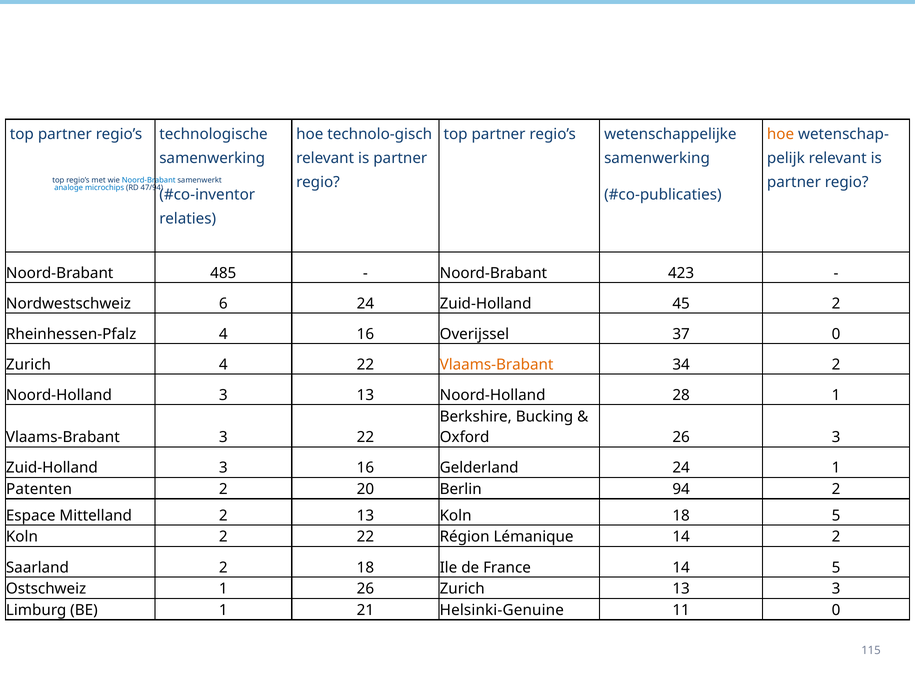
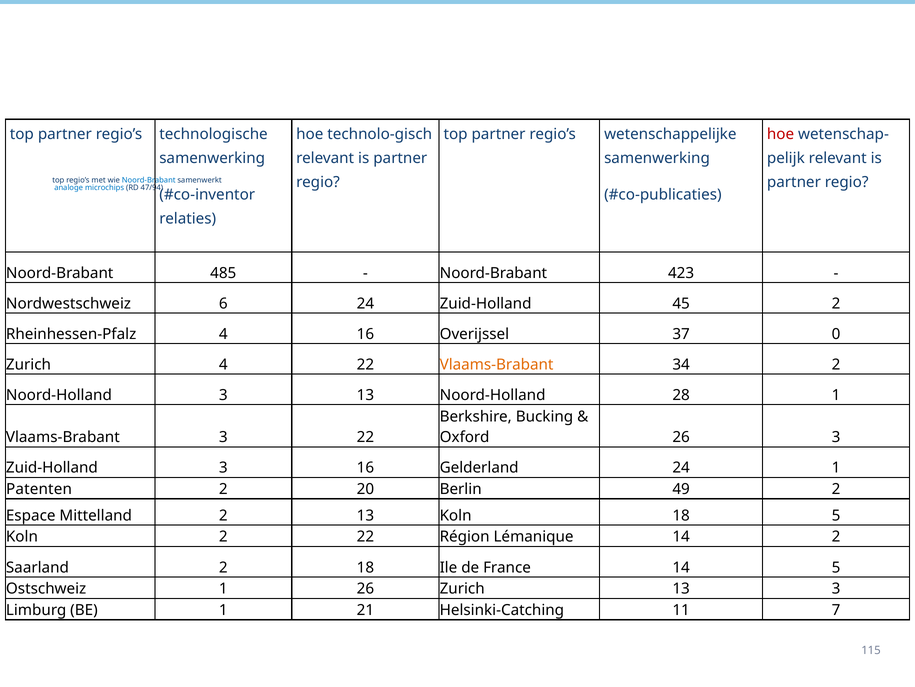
hoe at (781, 134) colour: orange -> red
94: 94 -> 49
Helsinki-Genuine: Helsinki-Genuine -> Helsinki-Catching
11 0: 0 -> 7
